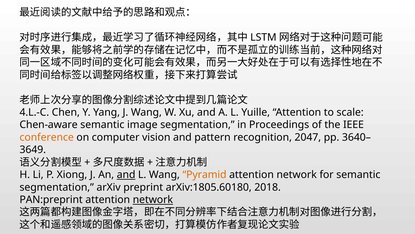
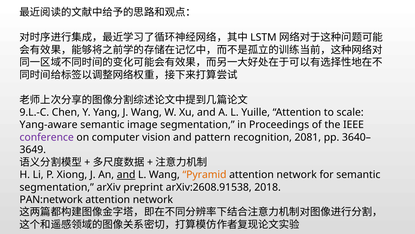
4.L.-C: 4.L.-C -> 9.L.-C
Chen-aware: Chen-aware -> Yang-aware
conference colour: orange -> purple
2047: 2047 -> 2081
arXiv:1805.60180: arXiv:1805.60180 -> arXiv:2608.91538
PAN:preprint: PAN:preprint -> PAN:network
network at (153, 199) underline: present -> none
